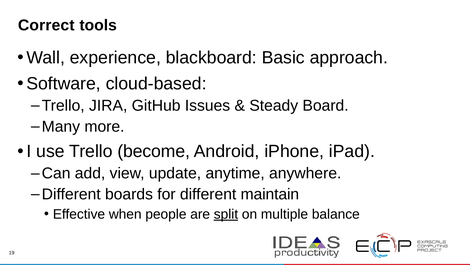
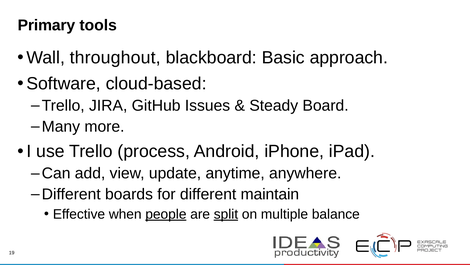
Correct: Correct -> Primary
experience: experience -> throughout
become: become -> process
people underline: none -> present
